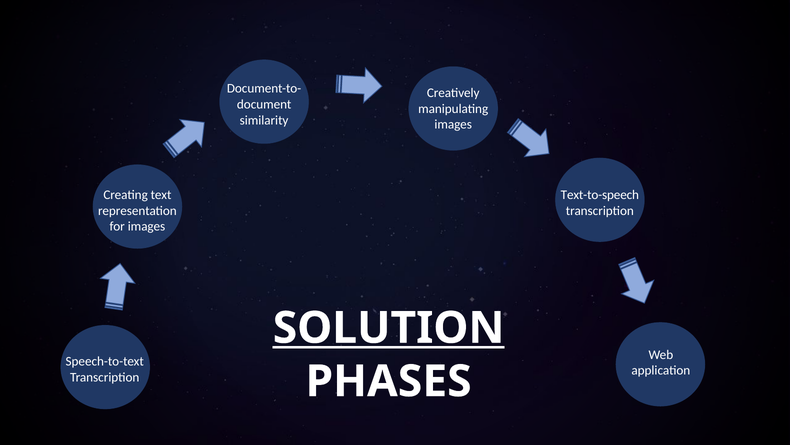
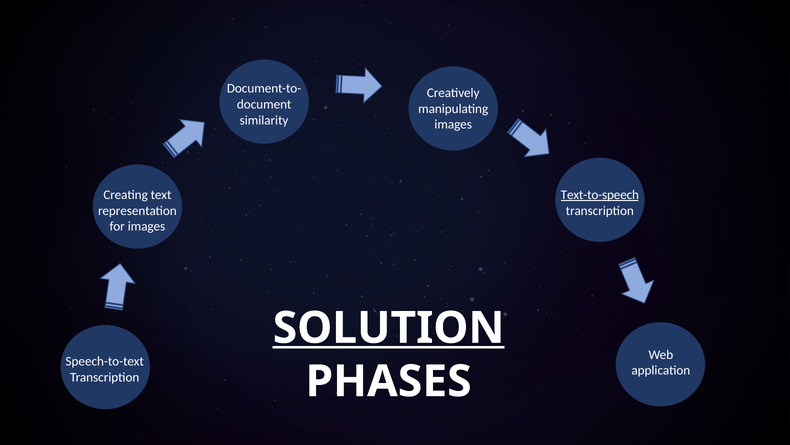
Text-to-speech underline: none -> present
